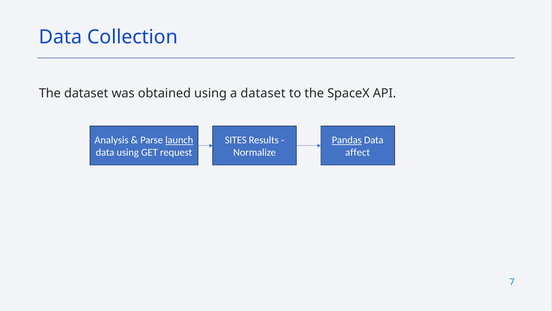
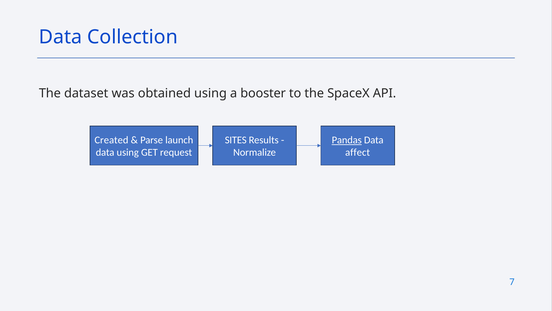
a dataset: dataset -> booster
Analysis: Analysis -> Created
launch underline: present -> none
